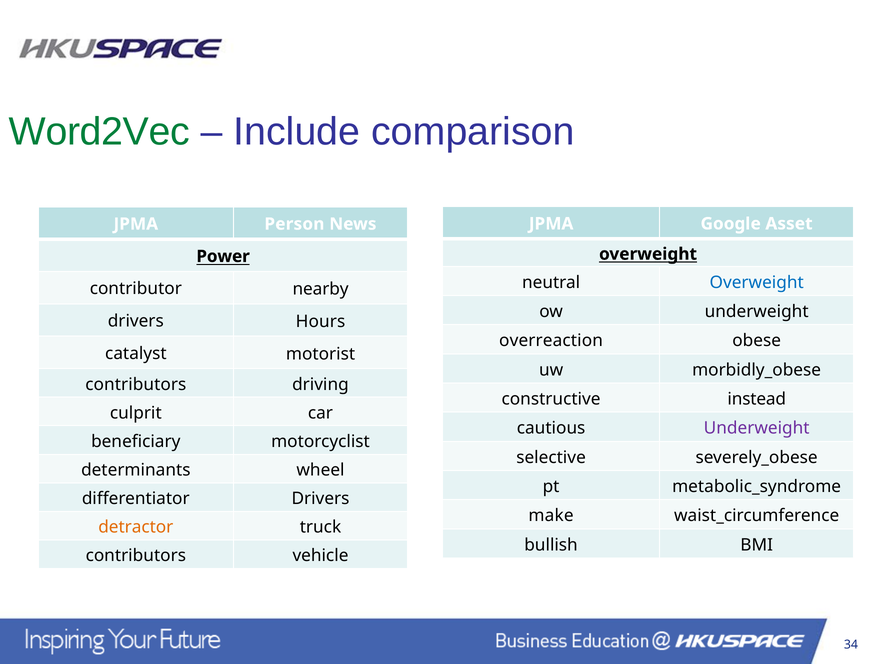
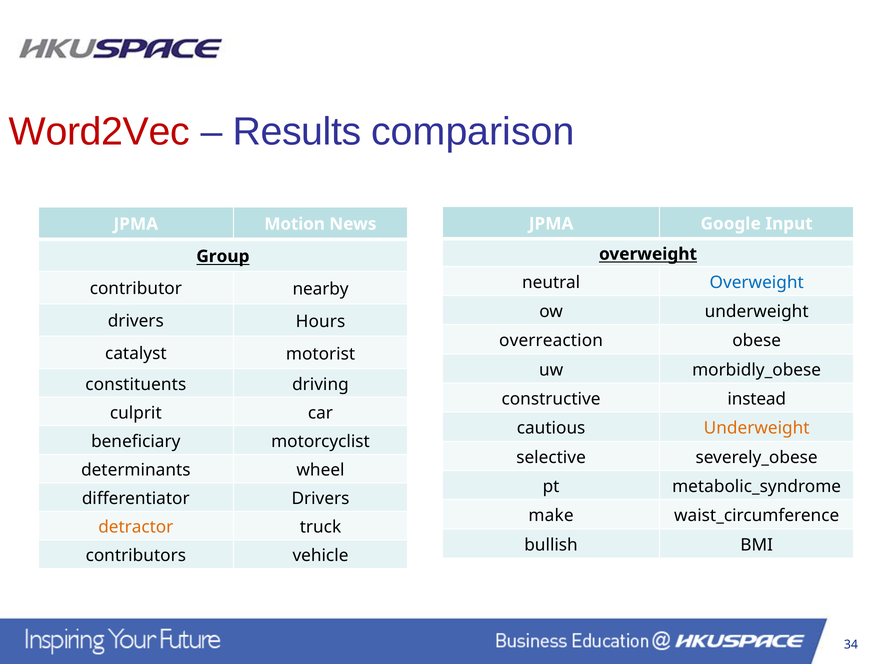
Word2Vec colour: green -> red
Include: Include -> Results
Asset: Asset -> Input
Person: Person -> Motion
Power: Power -> Group
contributors at (136, 384): contributors -> constituents
Underweight at (757, 428) colour: purple -> orange
